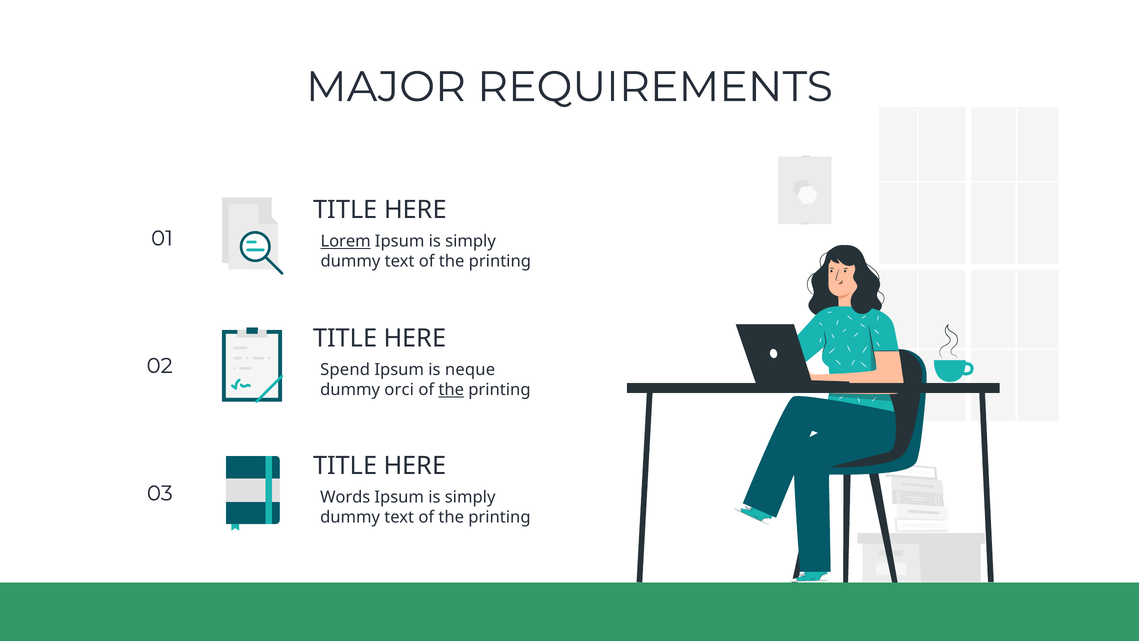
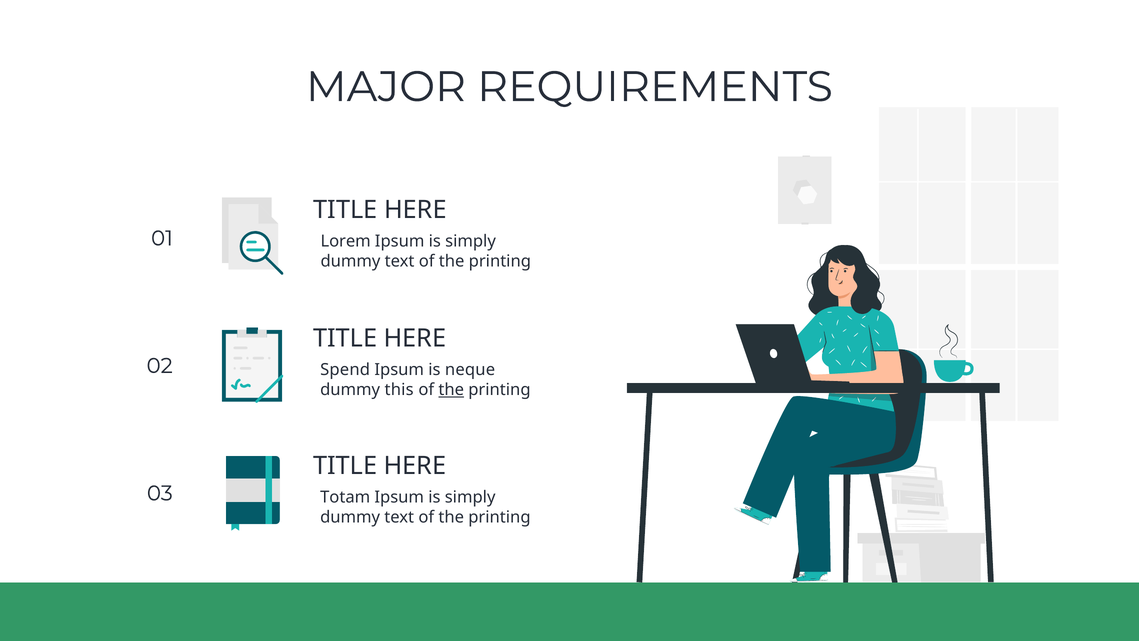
Lorem underline: present -> none
orci: orci -> this
Words: Words -> Totam
